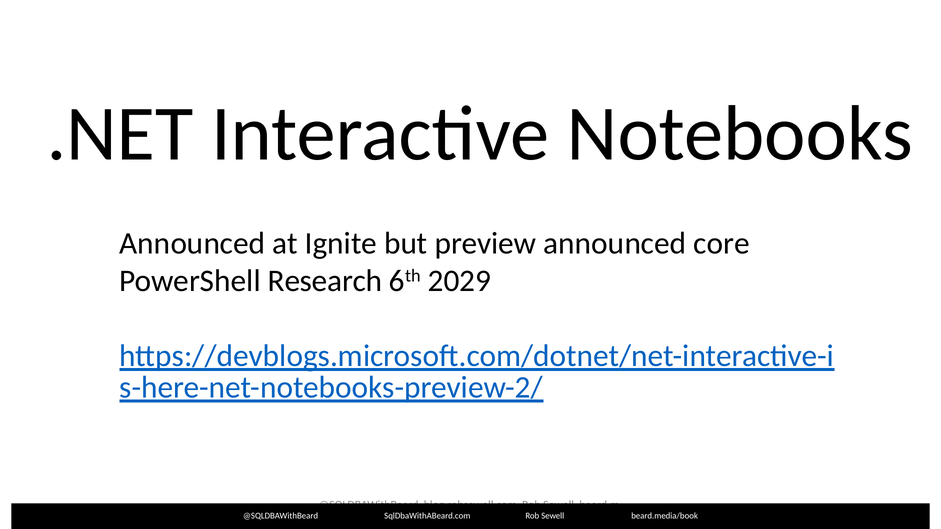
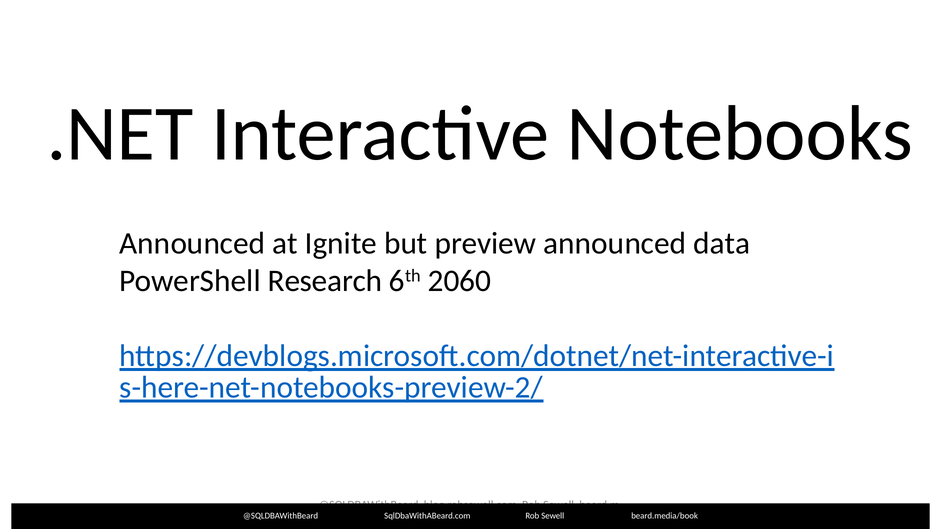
core: core -> data
2029: 2029 -> 2060
